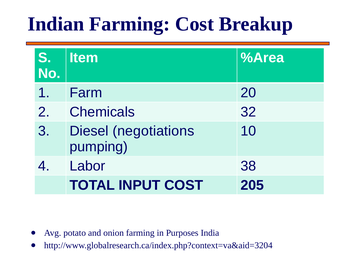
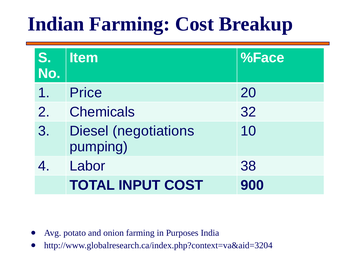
%Area: %Area -> %Face
Farm: Farm -> Price
205: 205 -> 900
